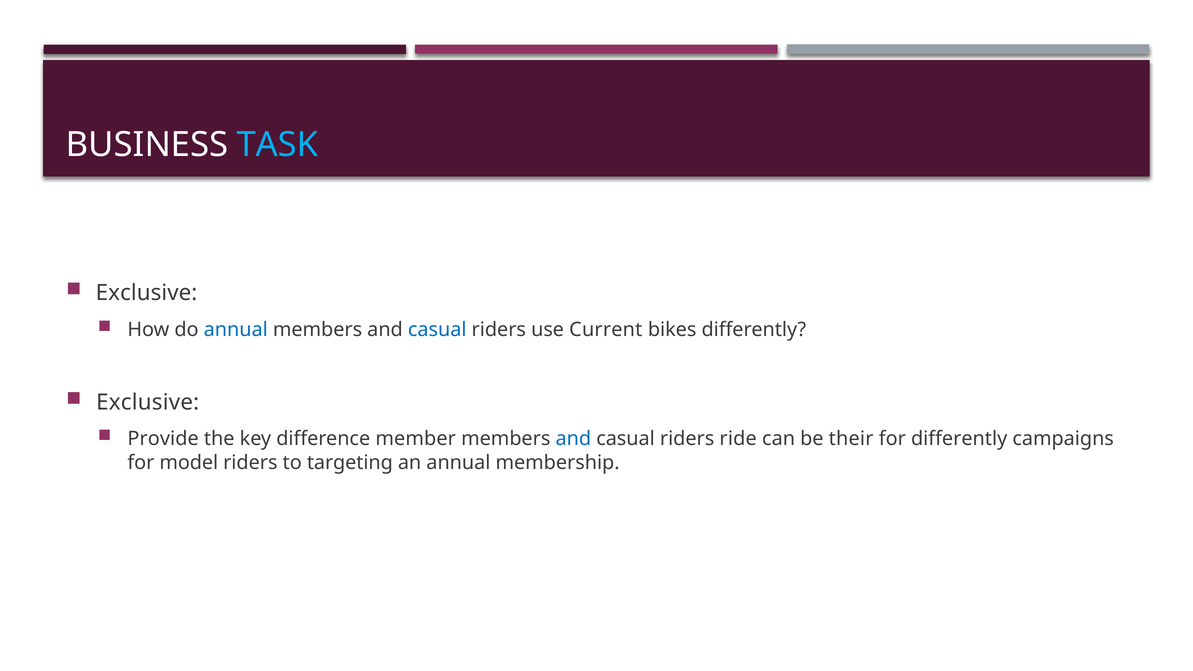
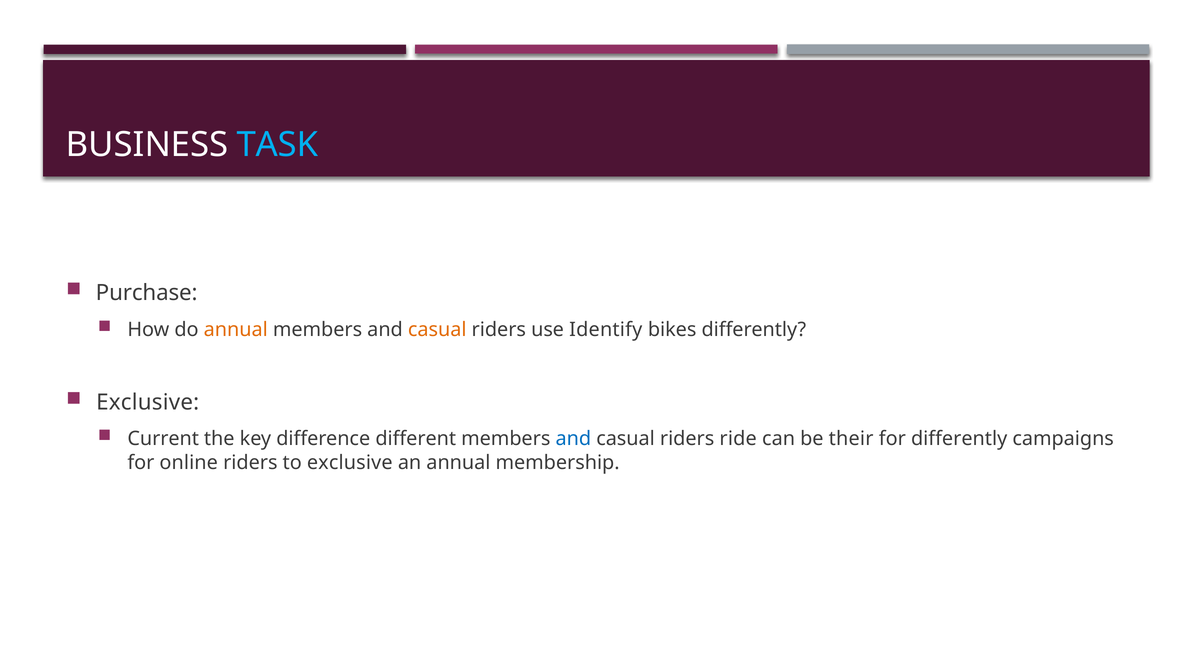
Exclusive at (147, 293): Exclusive -> Purchase
annual at (236, 330) colour: blue -> orange
casual at (437, 330) colour: blue -> orange
Current: Current -> Identify
Provide: Provide -> Current
member: member -> different
model: model -> online
to targeting: targeting -> exclusive
